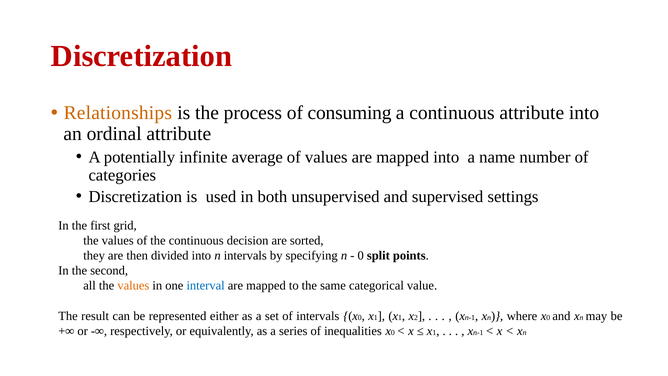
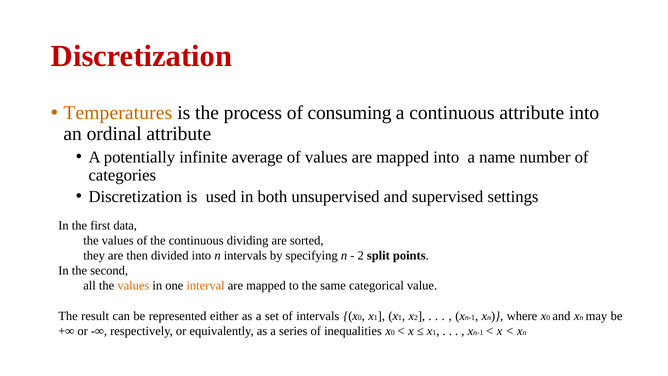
Relationships: Relationships -> Temperatures
grid: grid -> data
decision: decision -> dividing
0 at (361, 256): 0 -> 2
interval colour: blue -> orange
